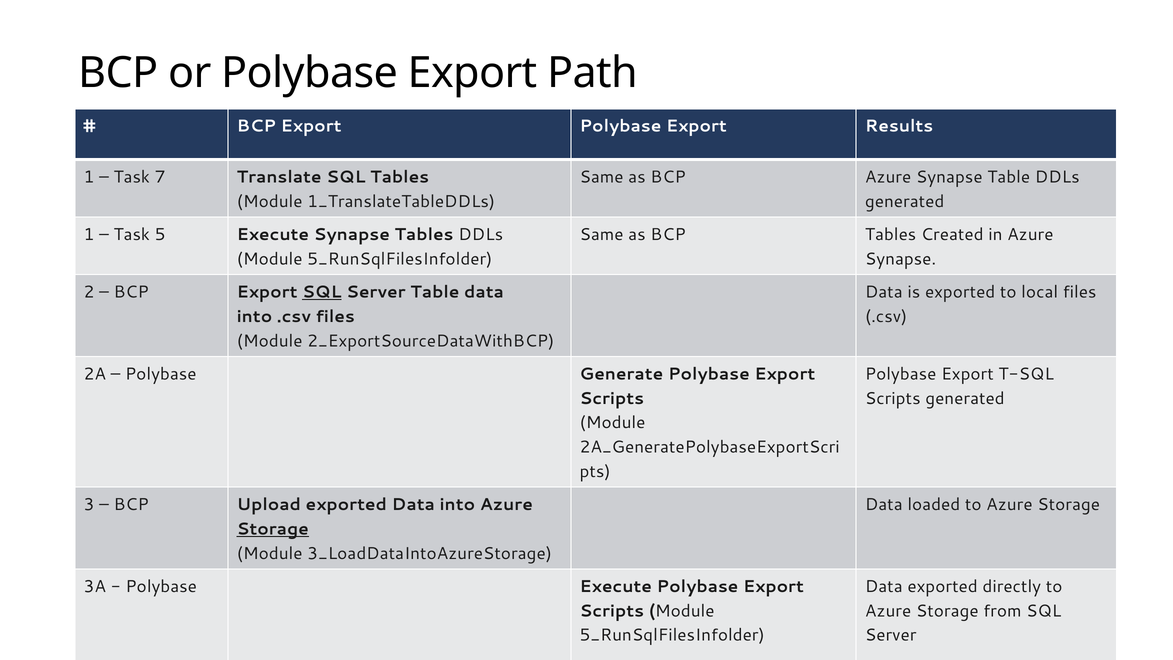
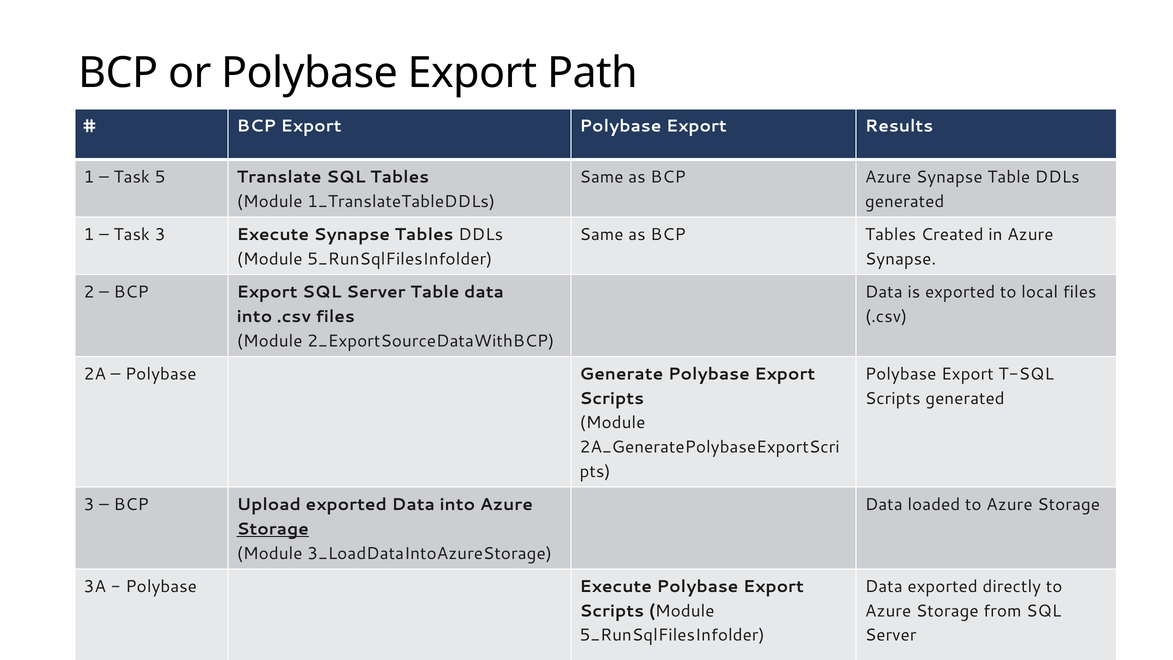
Task 7: 7 -> 5
Task 5: 5 -> 3
SQL at (322, 292) underline: present -> none
